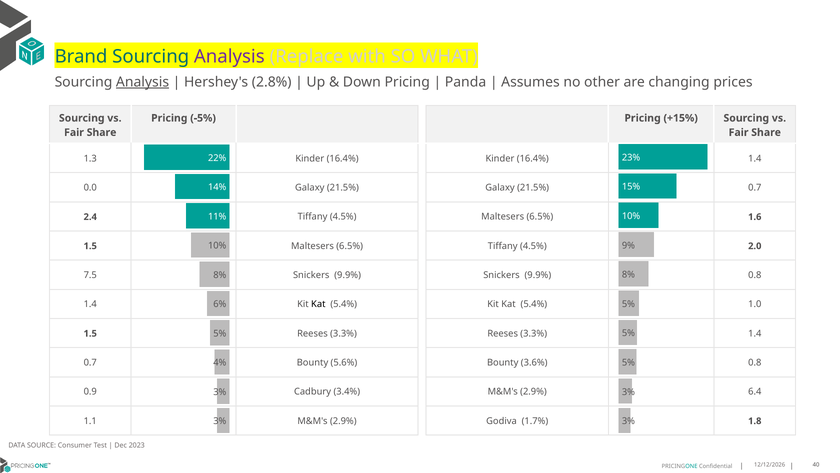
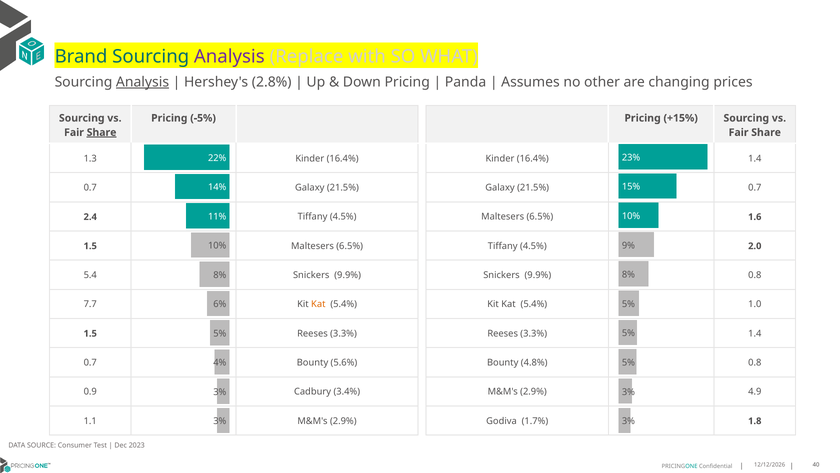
Share at (102, 132) underline: none -> present
0.0 at (90, 188): 0.0 -> 0.7
7.5: 7.5 -> 5.4
1.4 at (90, 304): 1.4 -> 7.7
Kat at (318, 304) colour: black -> orange
3.6%: 3.6% -> 4.8%
6.4: 6.4 -> 4.9
